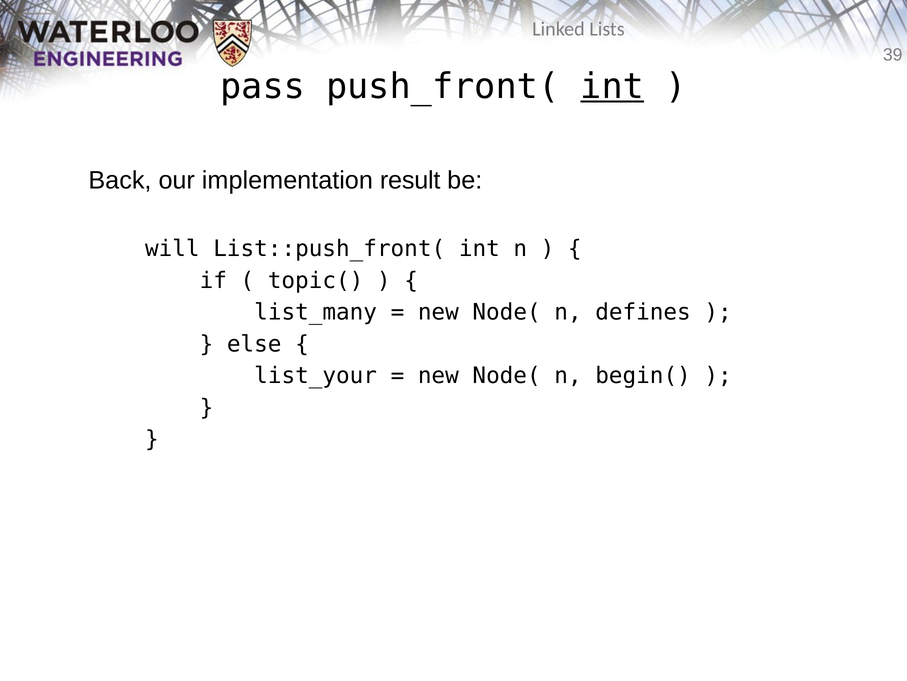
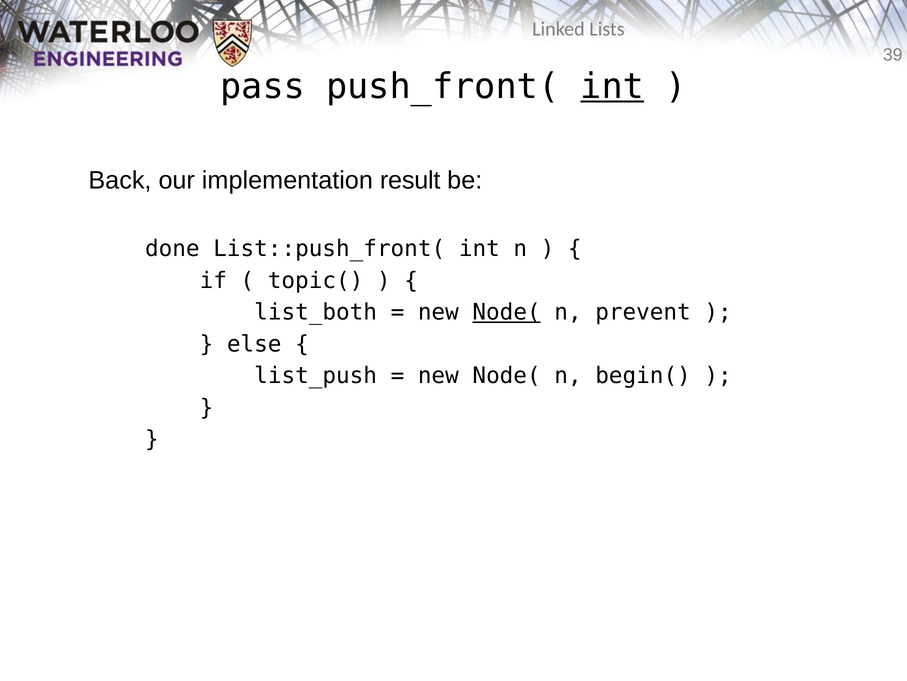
will: will -> done
list_many: list_many -> list_both
Node( at (507, 312) underline: none -> present
defines: defines -> prevent
list_your: list_your -> list_push
